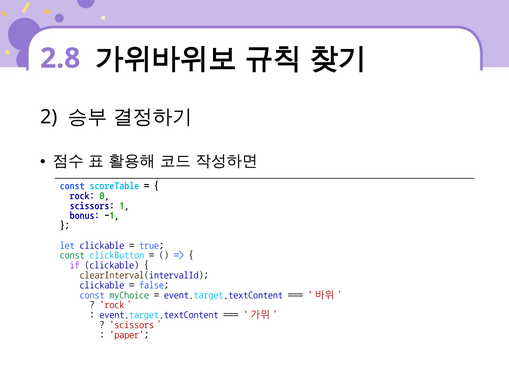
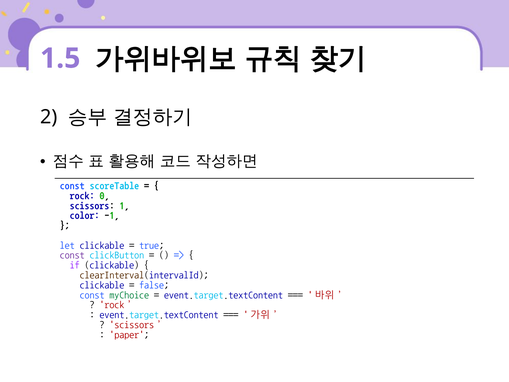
2.8: 2.8 -> 1.5
bonus: bonus -> color
const at (72, 255) colour: green -> purple
